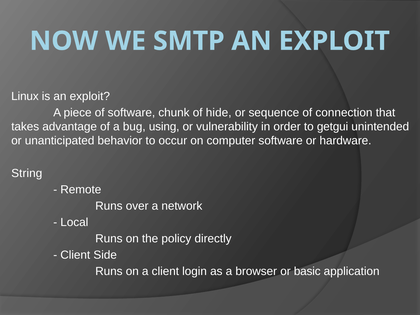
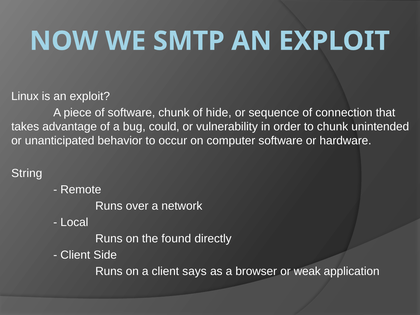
using: using -> could
to getgui: getgui -> chunk
policy: policy -> found
login: login -> says
basic: basic -> weak
